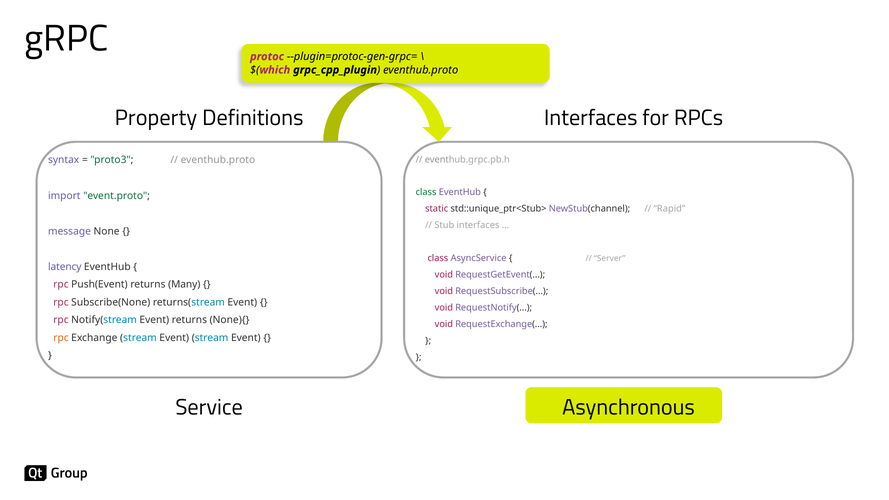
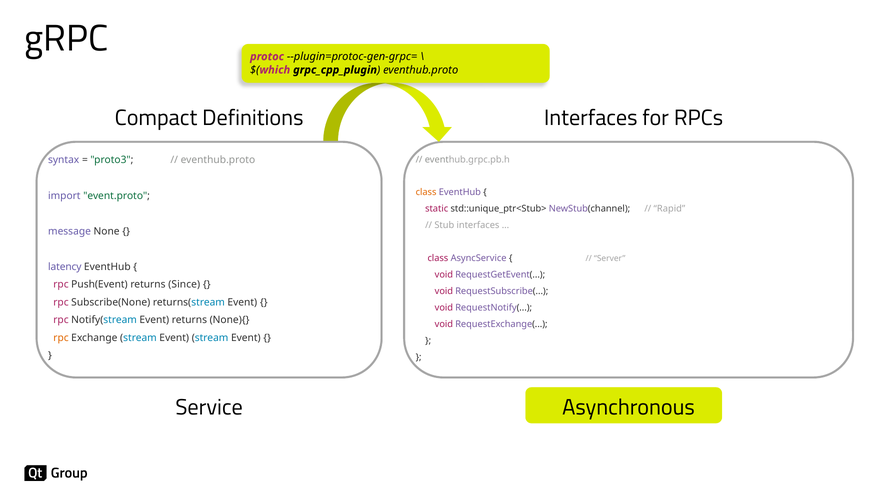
Property: Property -> Compact
class at (426, 192) colour: green -> orange
Many: Many -> Since
